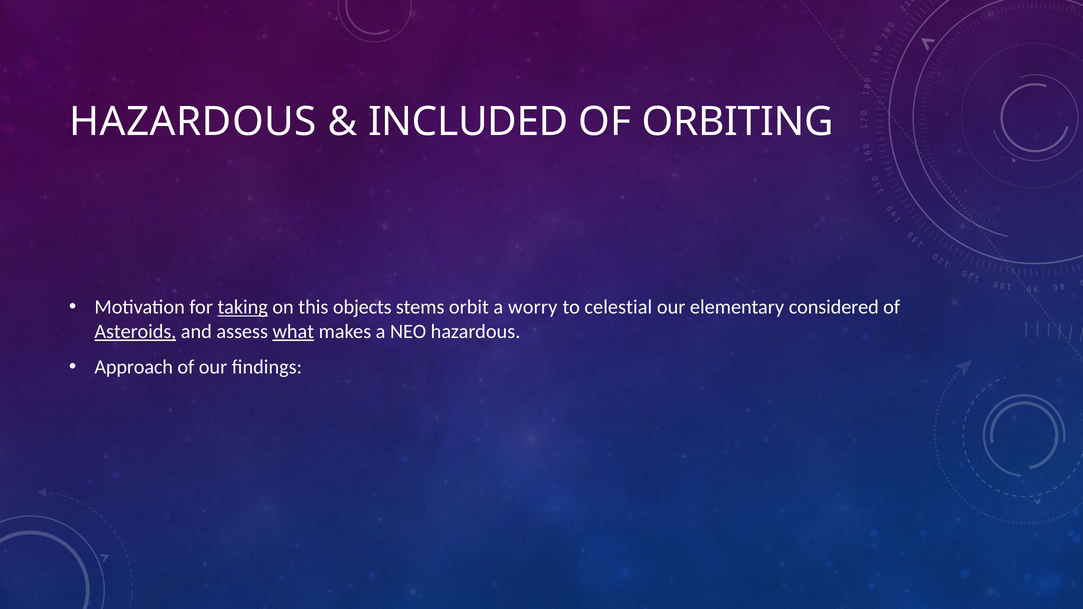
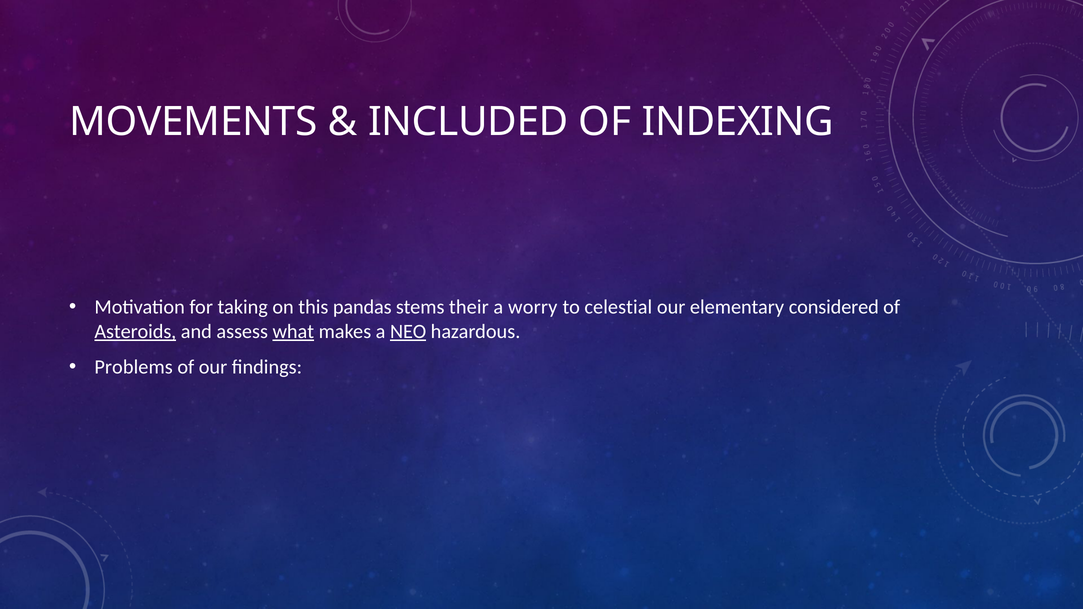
HAZARDOUS at (193, 122): HAZARDOUS -> MOVEMENTS
ORBITING: ORBITING -> INDEXING
taking underline: present -> none
objects: objects -> pandas
orbit: orbit -> their
NEO underline: none -> present
Approach: Approach -> Problems
